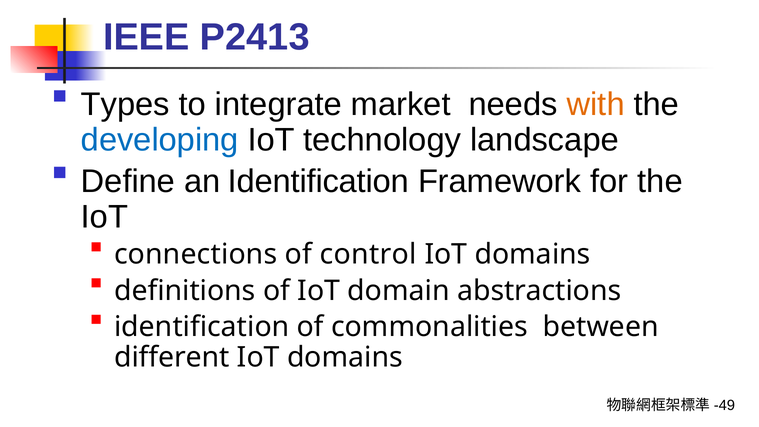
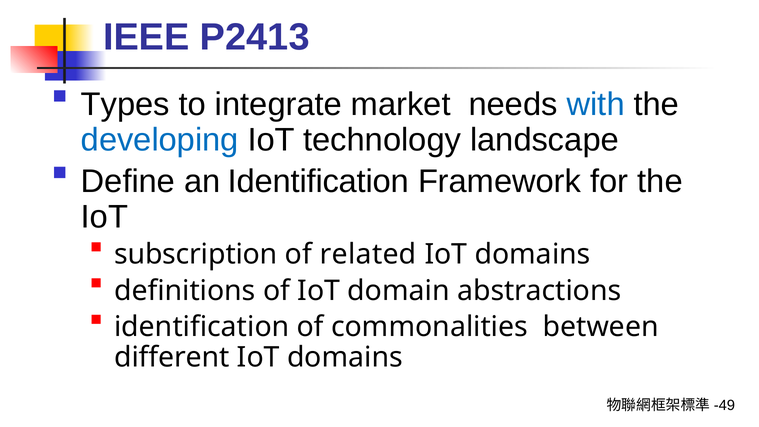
with colour: orange -> blue
connections: connections -> subscription
control: control -> related
